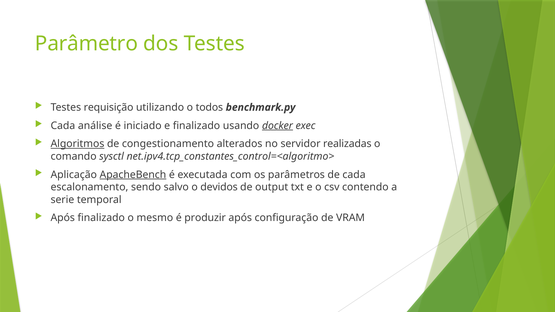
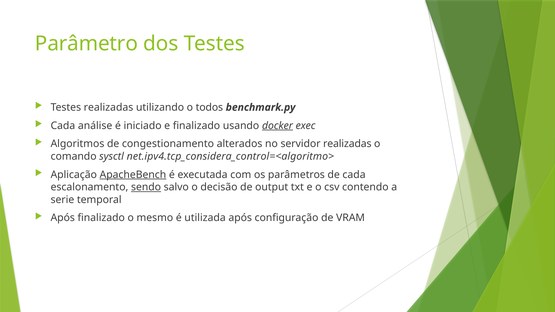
Testes requisição: requisição -> realizadas
Algoritmos underline: present -> none
net.ipv4.tcp_constantes_control=<algoritmo>: net.ipv4.tcp_constantes_control=<algoritmo> -> net.ipv4.tcp_considera_control=<algoritmo>
sendo underline: none -> present
devidos: devidos -> decisão
produzir: produzir -> utilizada
